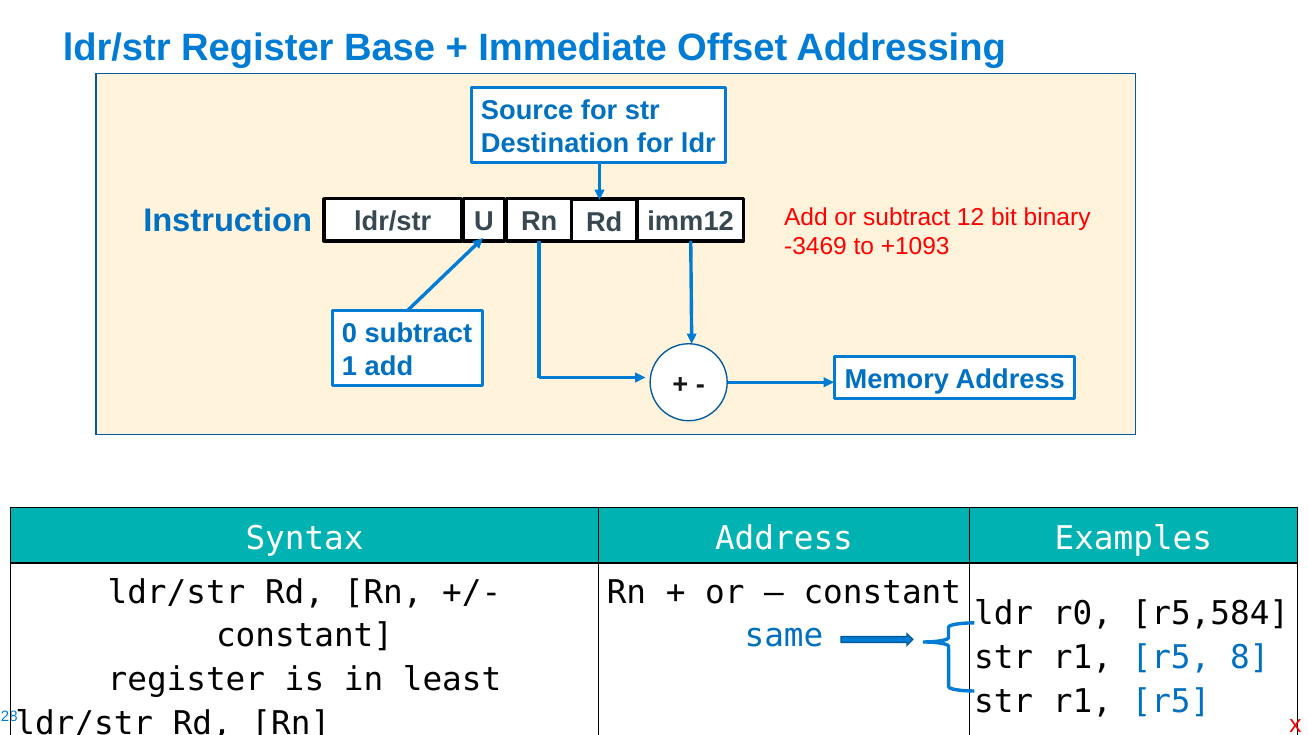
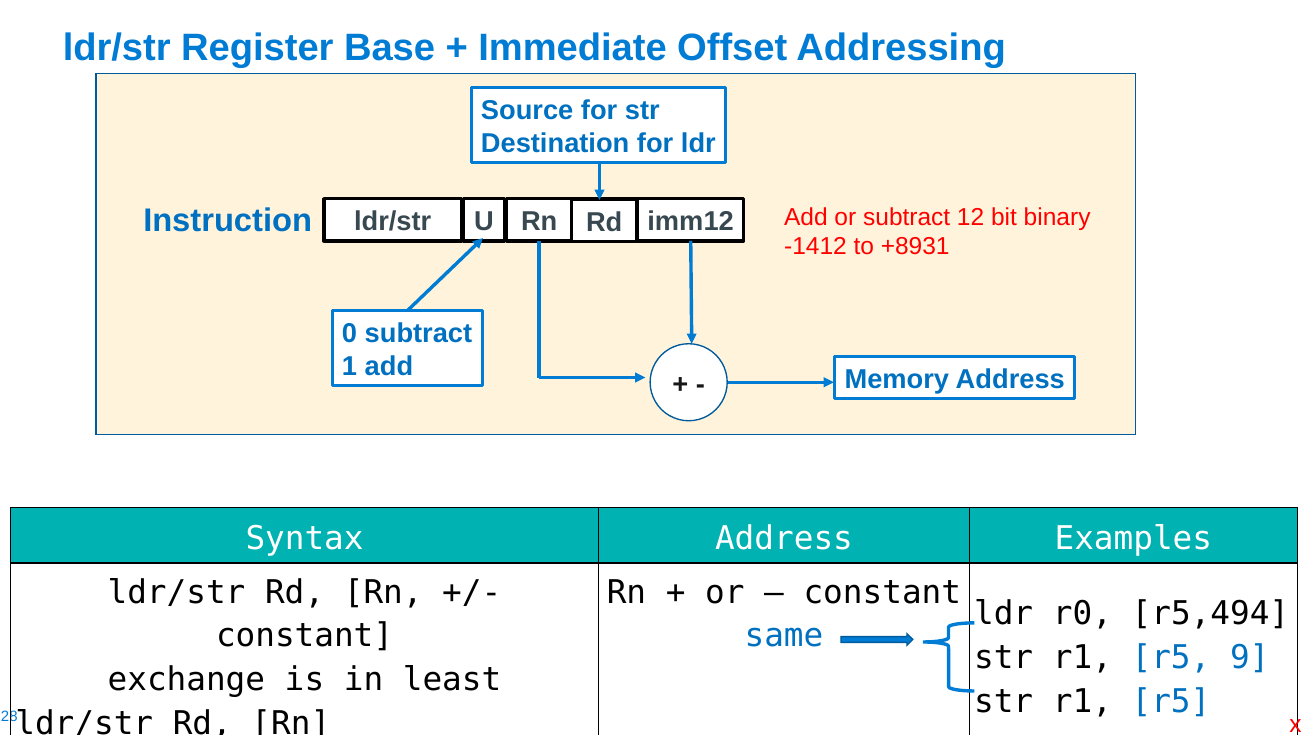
-3469: -3469 -> -1412
+1093: +1093 -> +8931
r5,584: r5,584 -> r5,494
8: 8 -> 9
register at (186, 680): register -> exchange
